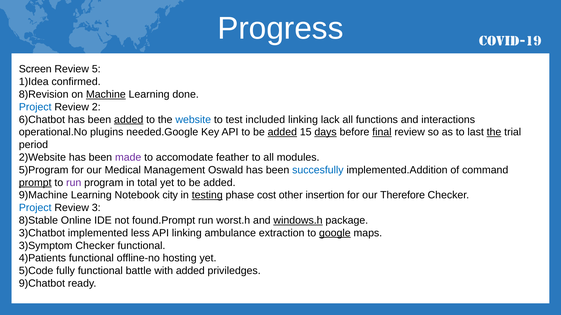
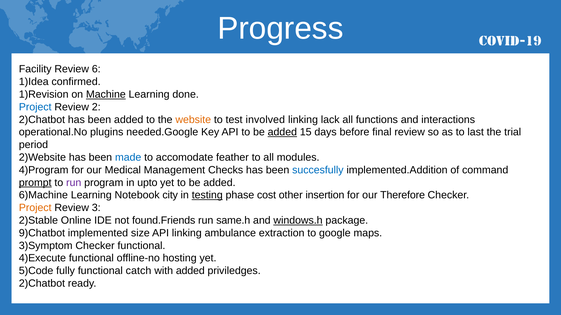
Screen: Screen -> Facility
5: 5 -> 6
8)Revision: 8)Revision -> 1)Revision
6)Chatbot at (42, 120): 6)Chatbot -> 2)Chatbot
added at (129, 120) underline: present -> none
website colour: blue -> orange
included: included -> involved
days underline: present -> none
final underline: present -> none
the at (494, 132) underline: present -> none
made colour: purple -> blue
5)Program: 5)Program -> 4)Program
Oswald: Oswald -> Checks
total: total -> upto
9)Machine: 9)Machine -> 6)Machine
Project at (35, 208) colour: blue -> orange
8)Stable: 8)Stable -> 2)Stable
found.Prompt: found.Prompt -> found.Friends
worst.h: worst.h -> same.h
3)Chatbot: 3)Chatbot -> 9)Chatbot
less: less -> size
google underline: present -> none
4)Patients: 4)Patients -> 4)Execute
battle: battle -> catch
9)Chatbot at (42, 284): 9)Chatbot -> 2)Chatbot
